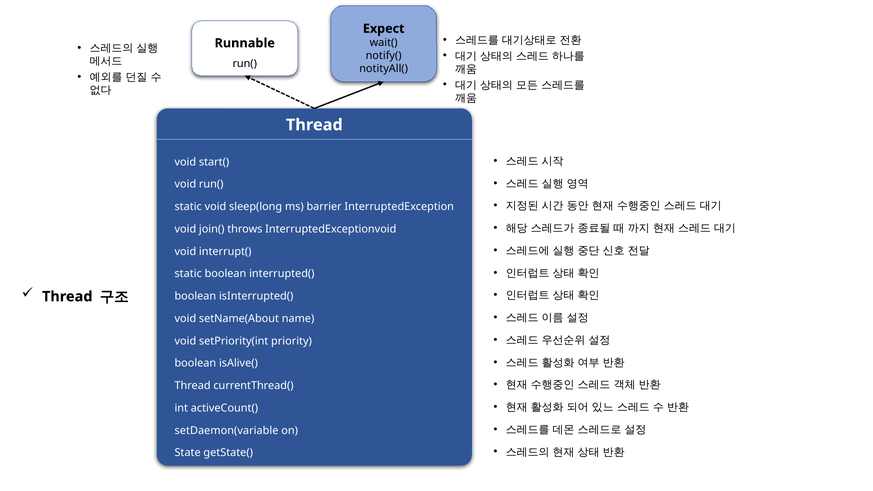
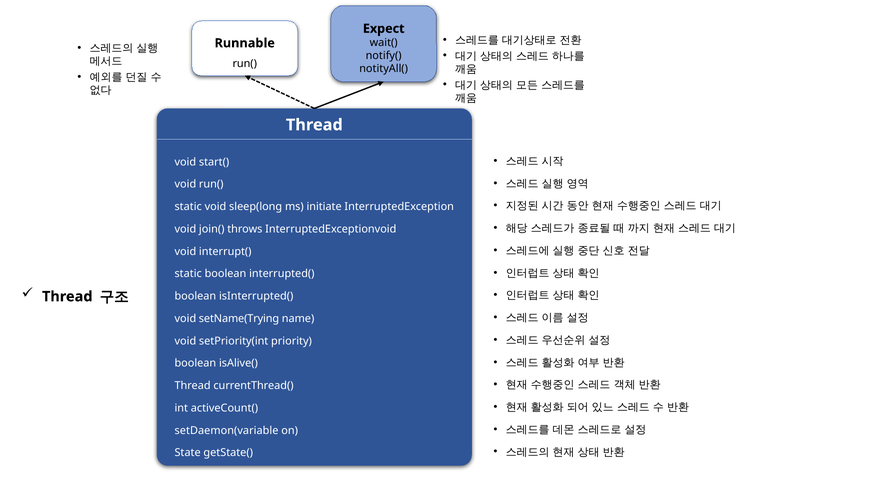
barrier: barrier -> initiate
setName(About: setName(About -> setName(Trying
